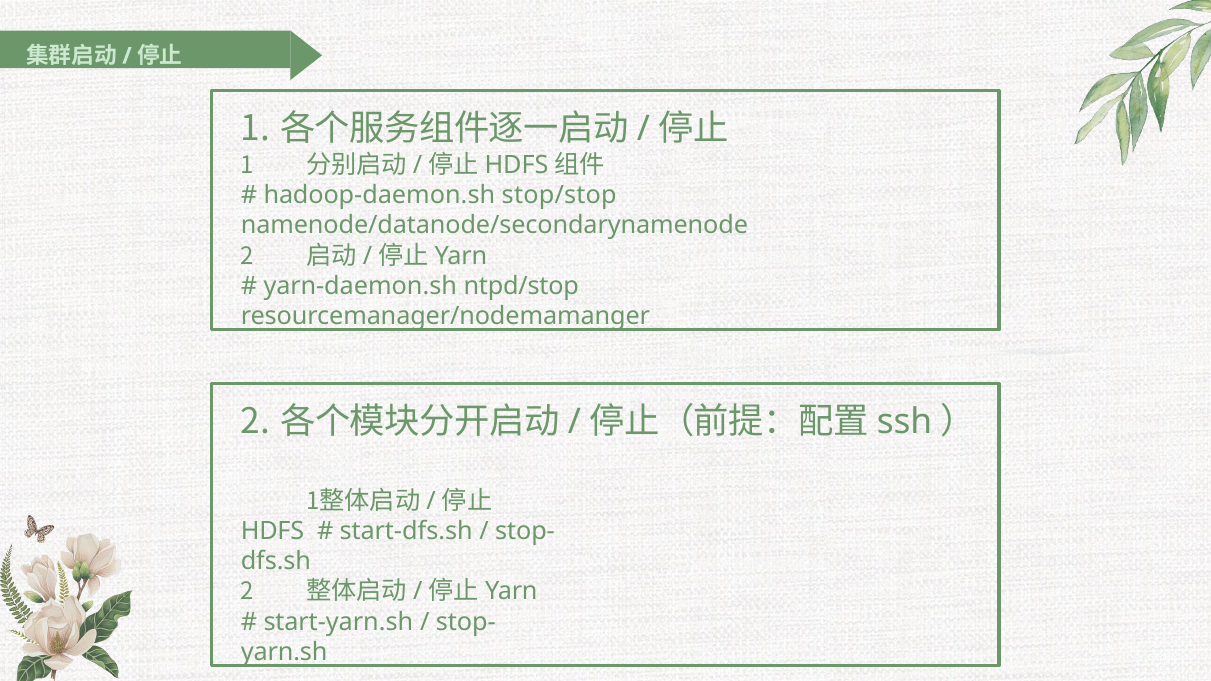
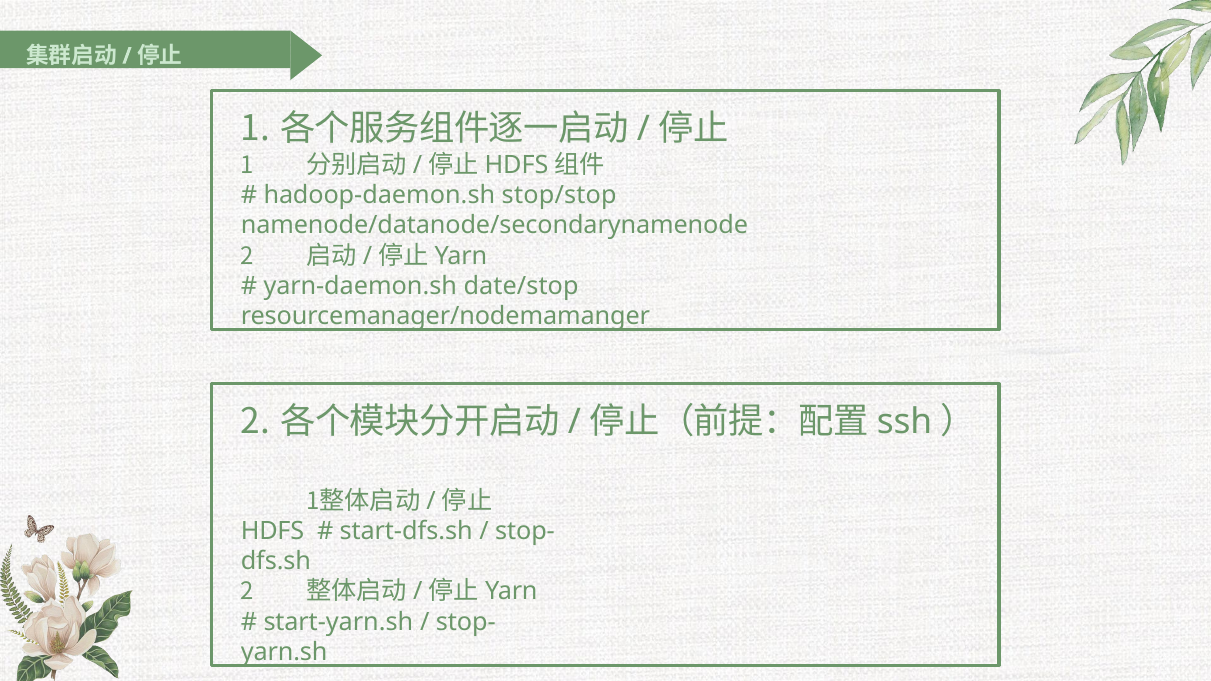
ntpd/stop: ntpd/stop -> date/stop
